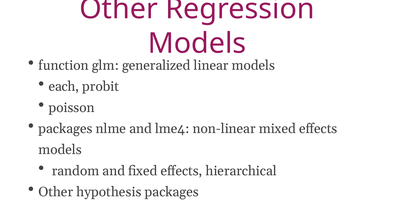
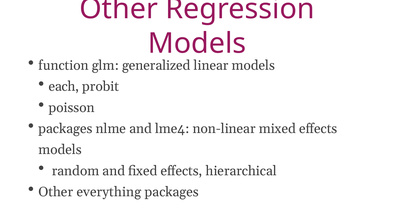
hypothesis: hypothesis -> everything
